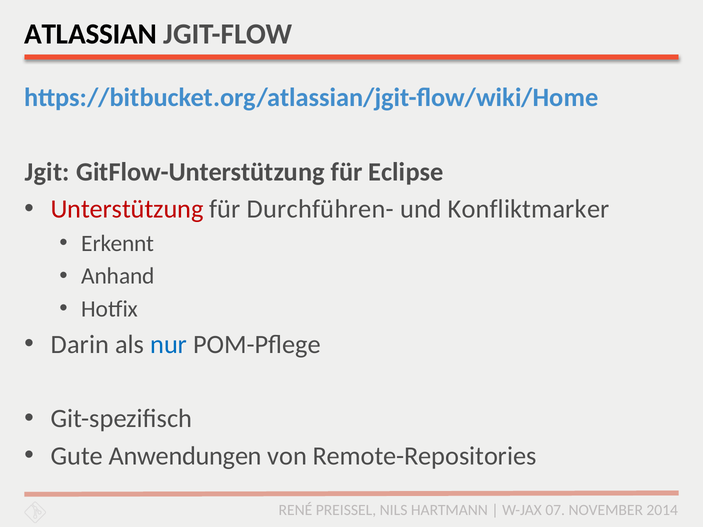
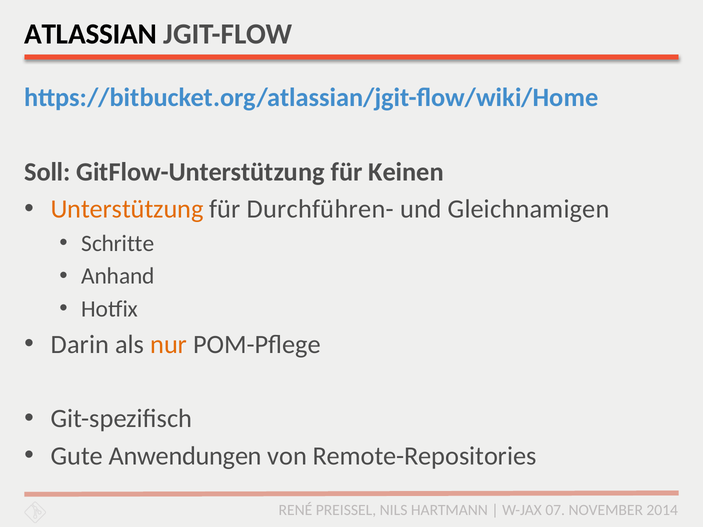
Jgit: Jgit -> Soll
Eclipse: Eclipse -> Keinen
Unterstützung colour: red -> orange
Konfliktmarker: Konfliktmarker -> Gleichnamigen
Erkennt: Erkennt -> Schritte
nur colour: blue -> orange
